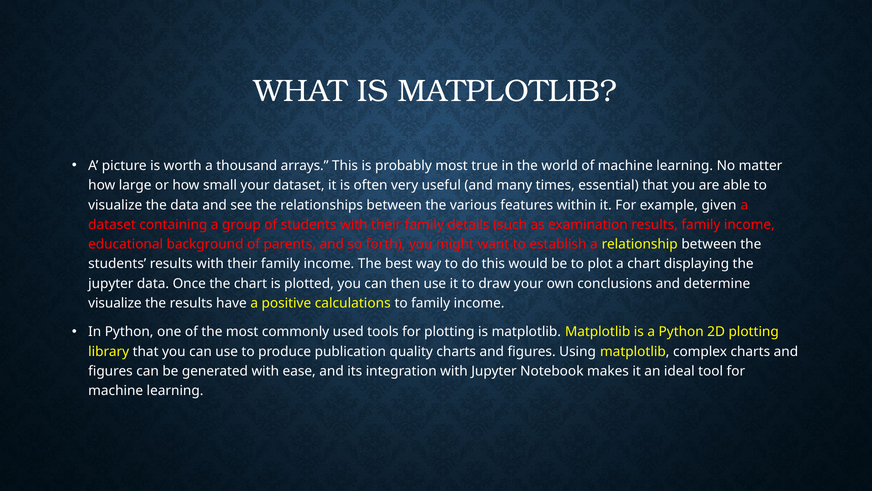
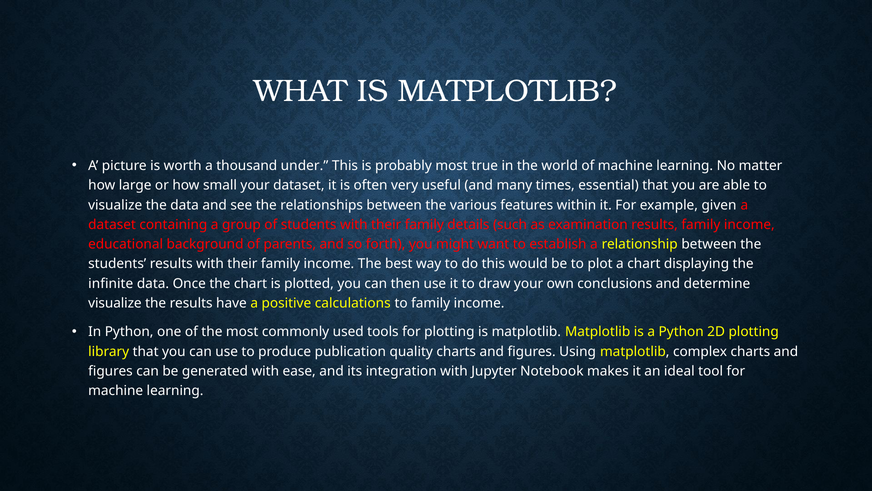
arrays: arrays -> under
jupyter at (111, 283): jupyter -> infinite
